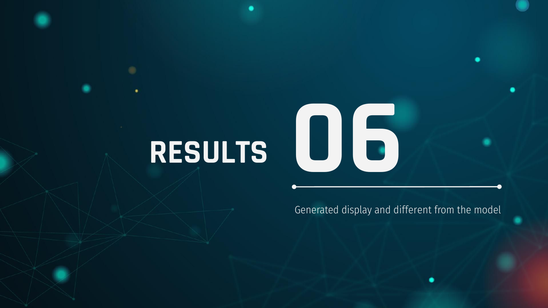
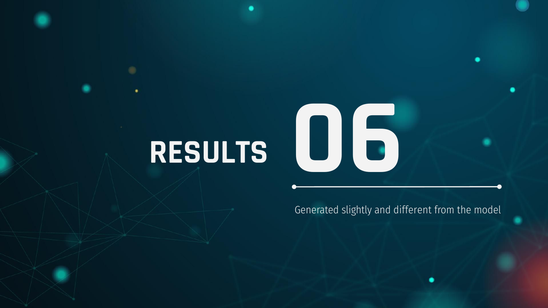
display: display -> slightly
